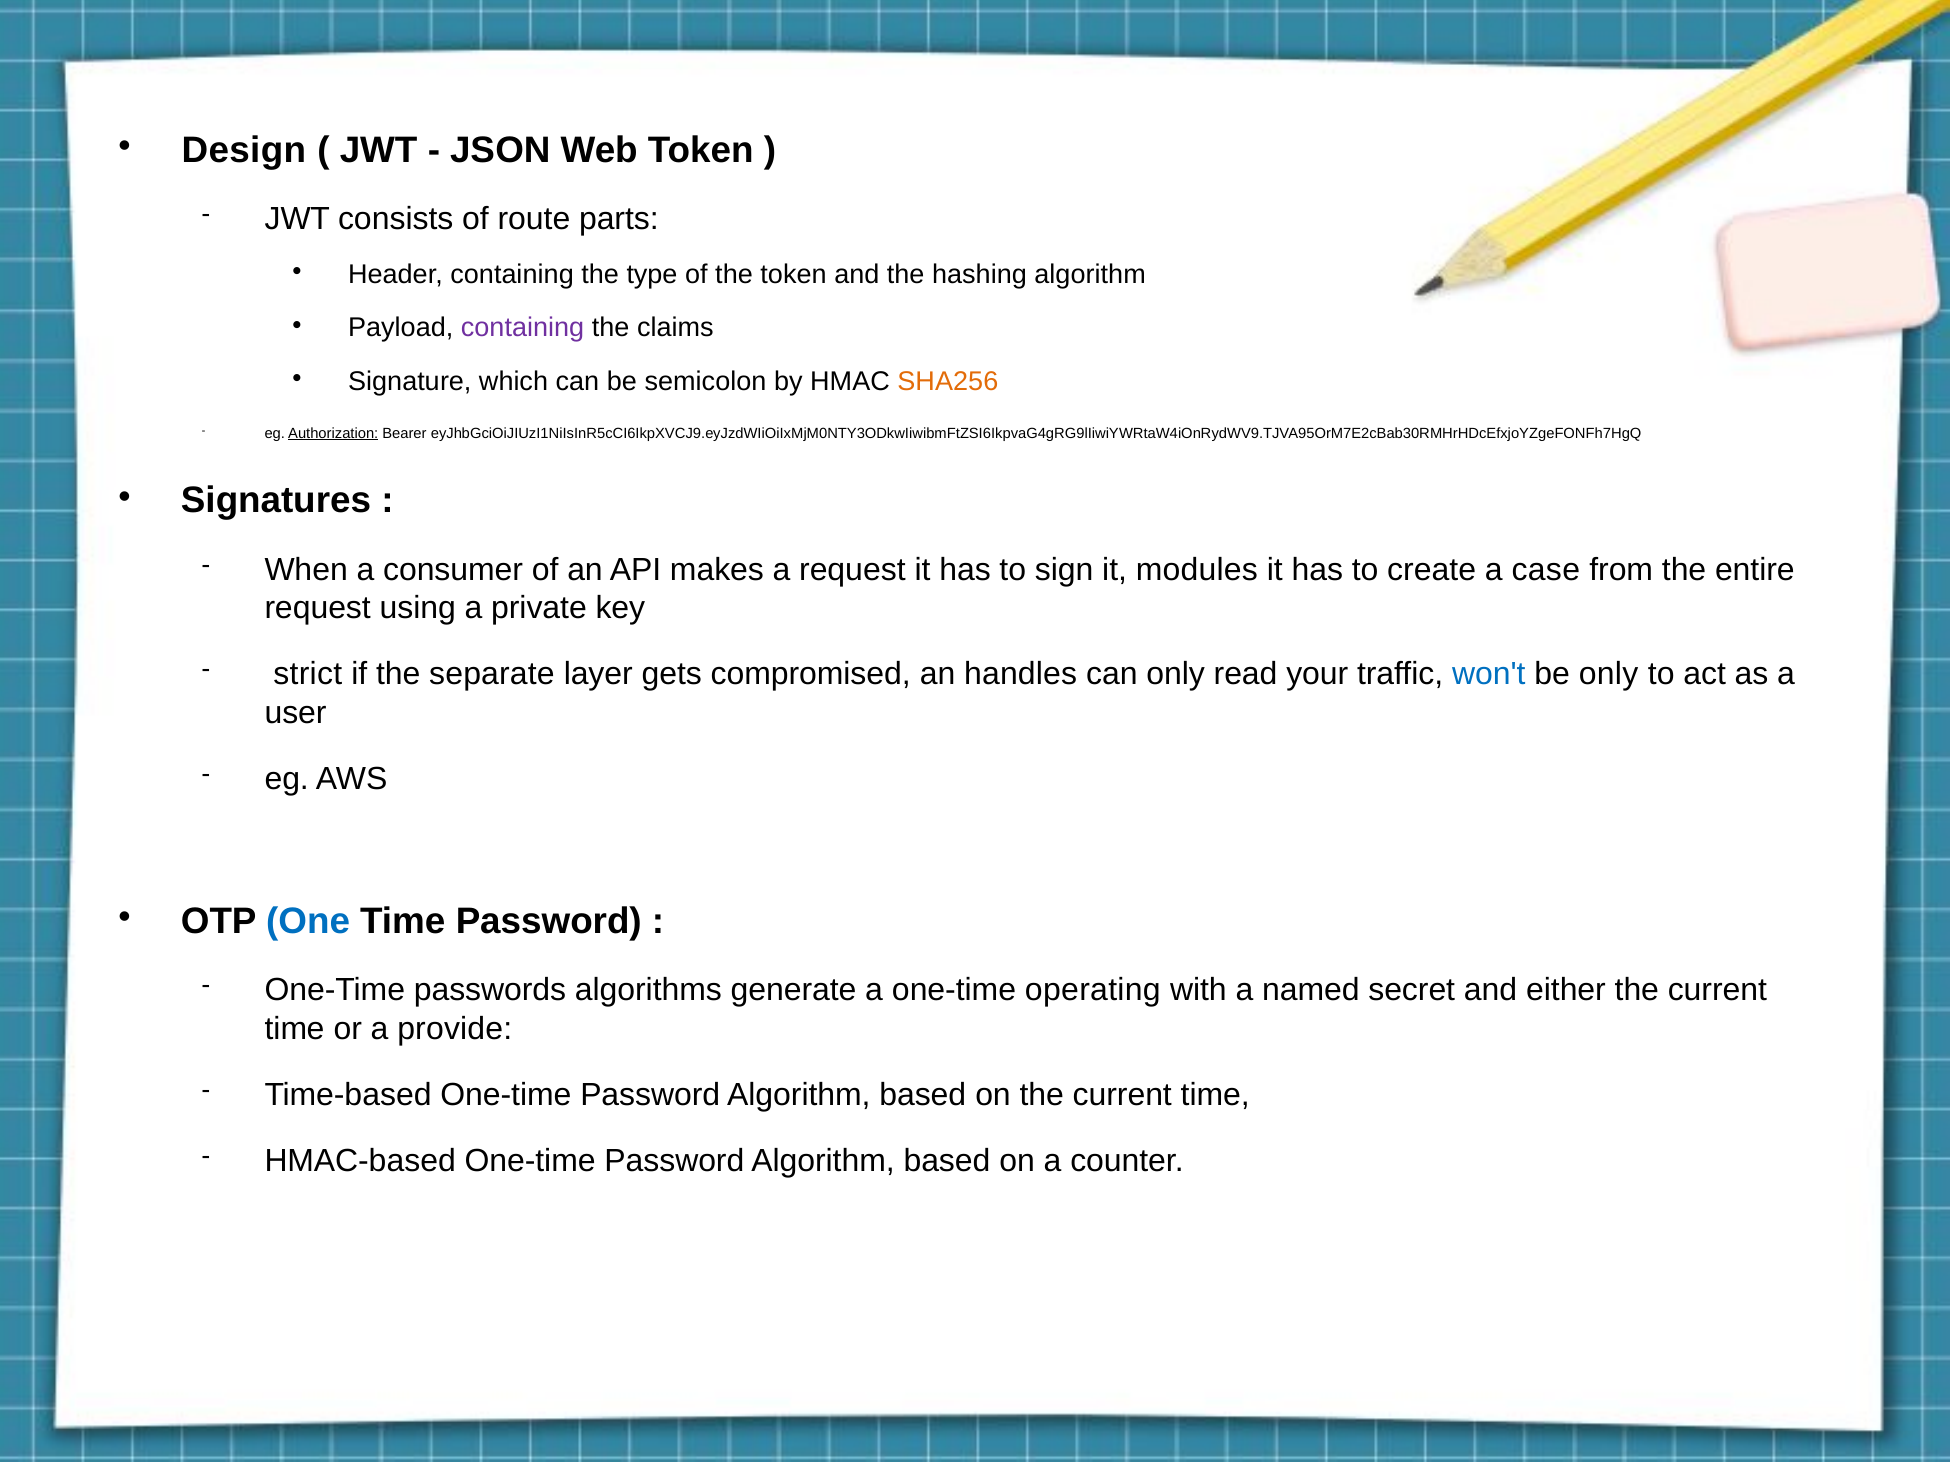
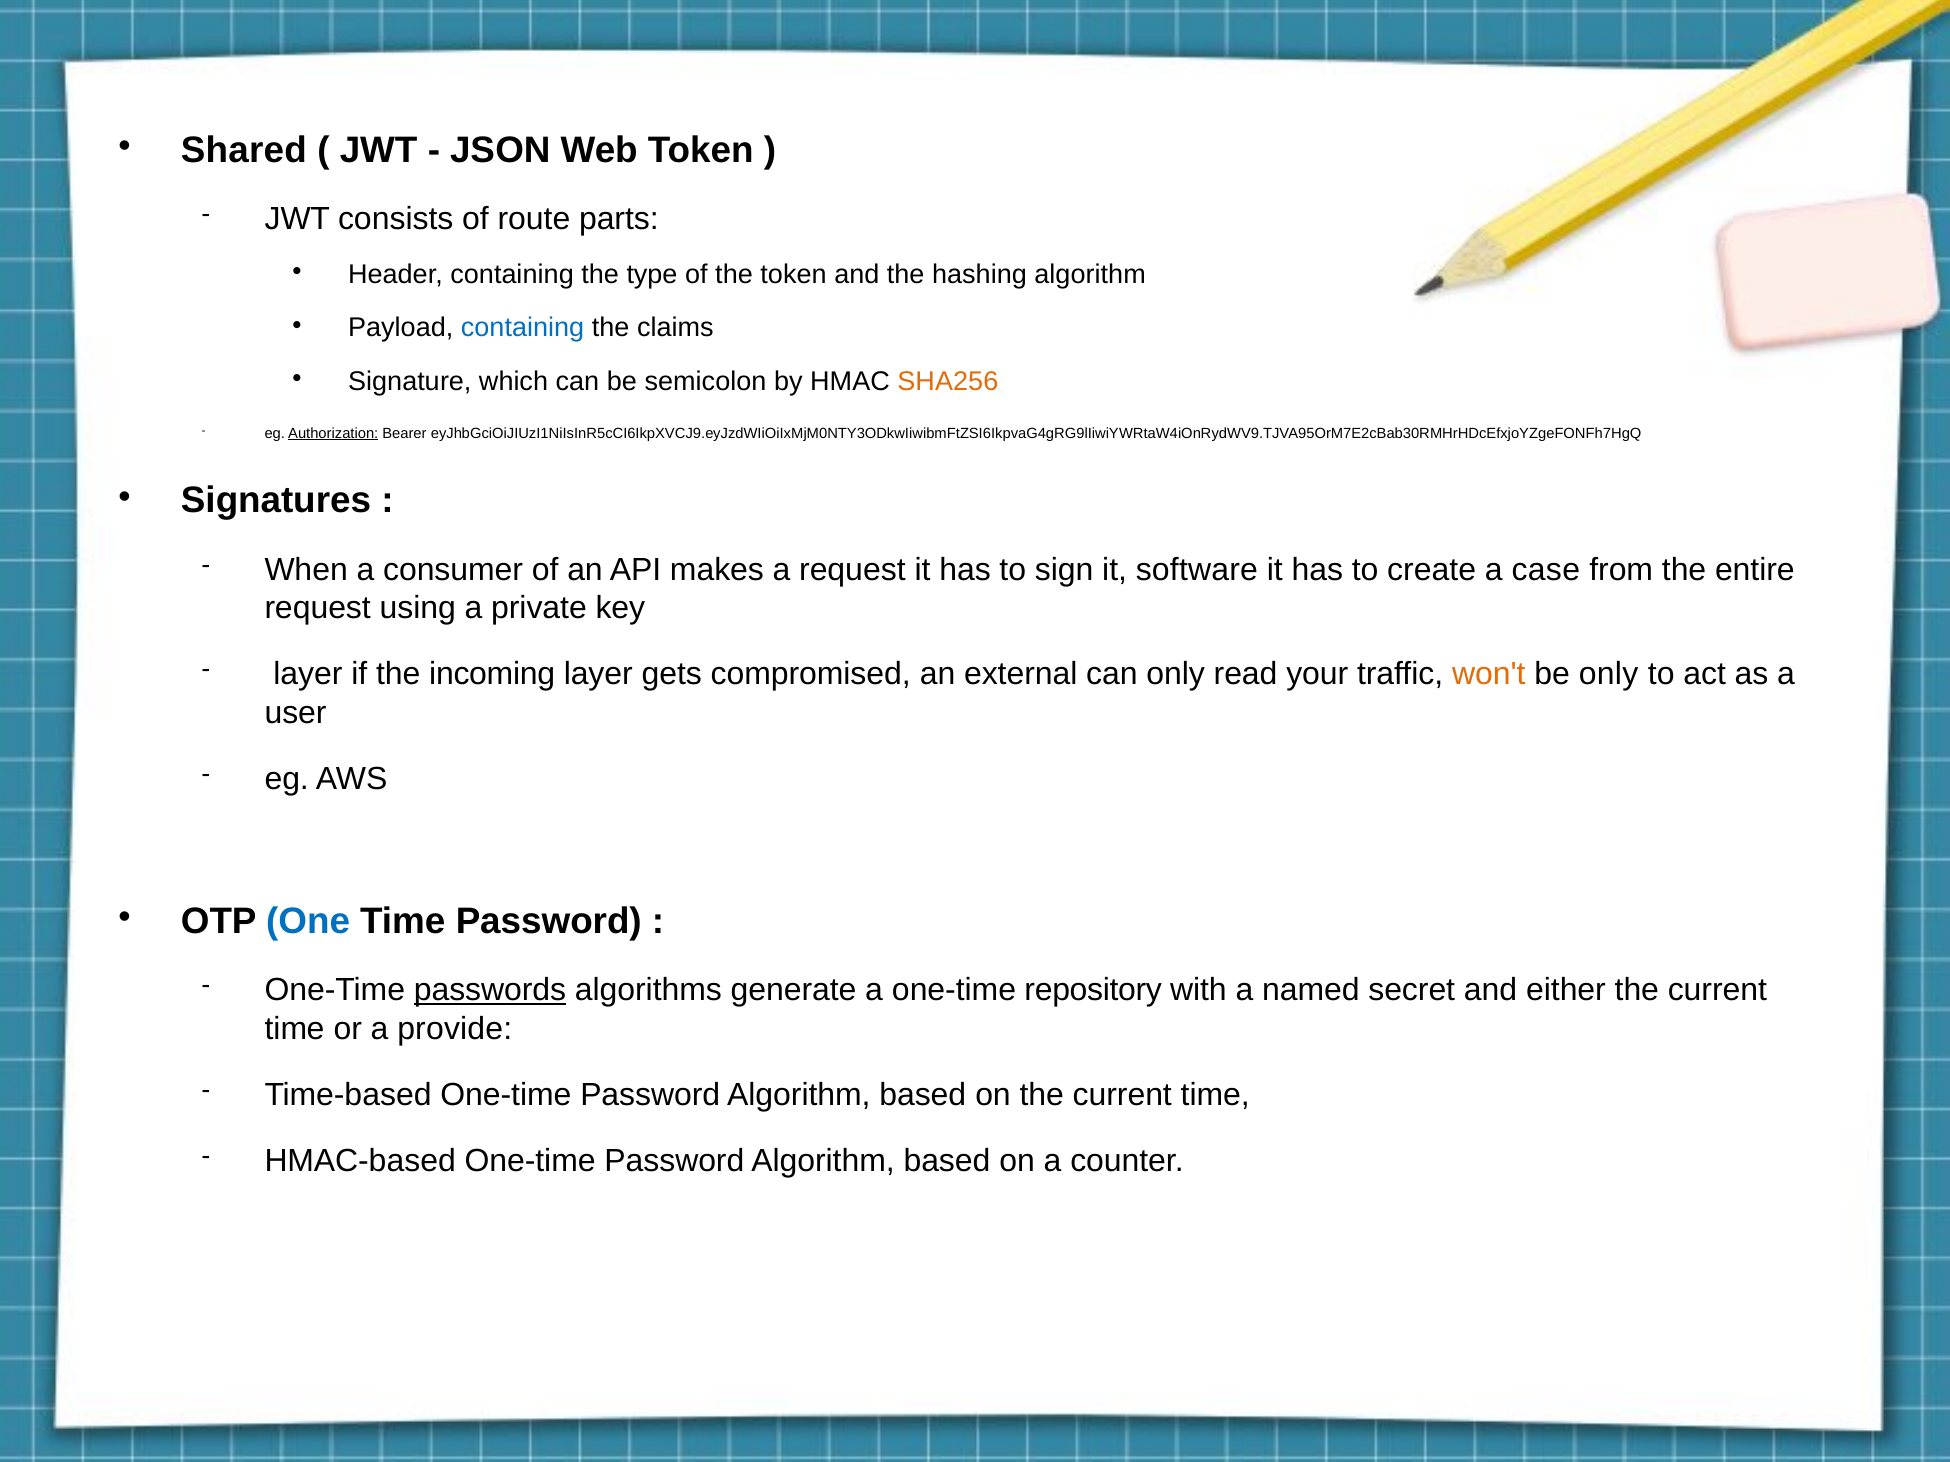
Design: Design -> Shared
containing at (523, 328) colour: purple -> blue
modules: modules -> software
strict at (308, 674): strict -> layer
separate: separate -> incoming
handles: handles -> external
won't colour: blue -> orange
passwords underline: none -> present
operating: operating -> repository
